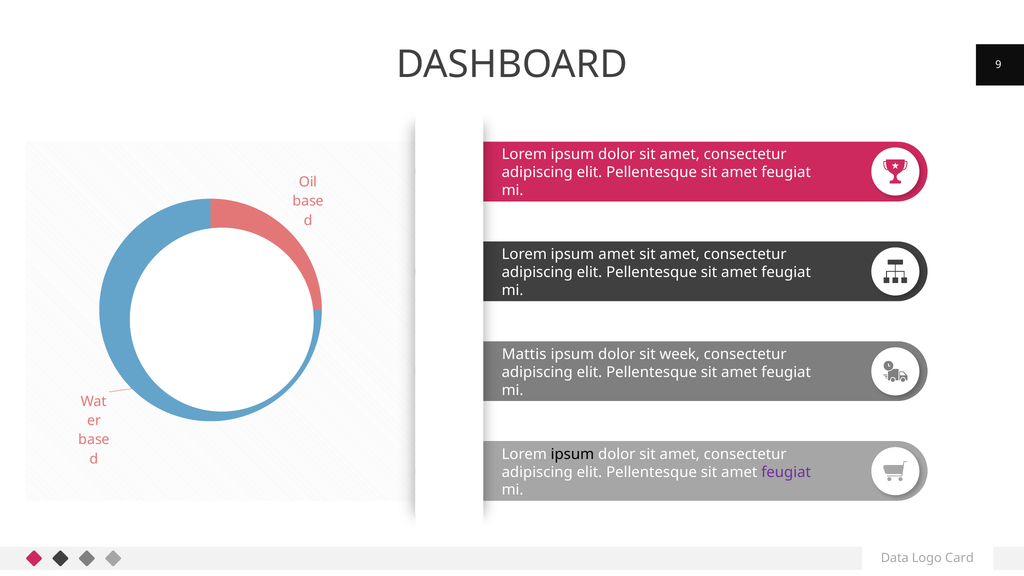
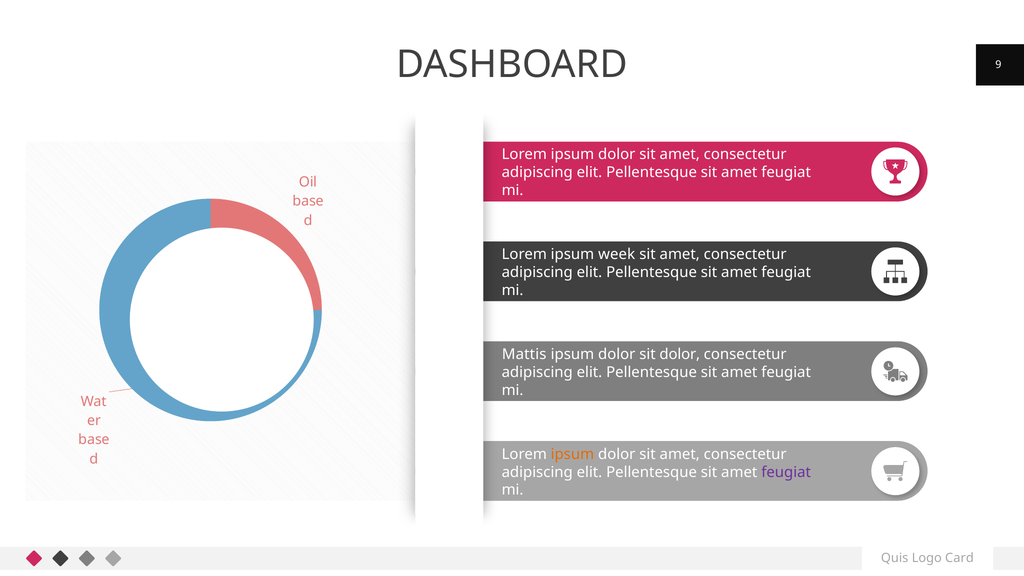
ipsum amet: amet -> week
sit week: week -> dolor
ipsum at (572, 454) colour: black -> orange
Data: Data -> Quis
